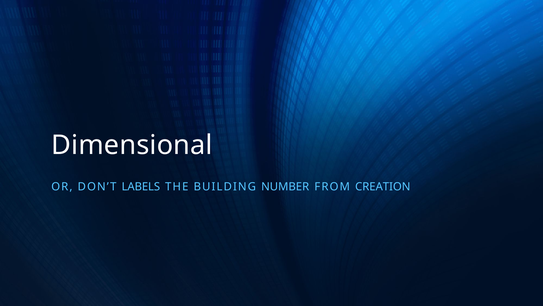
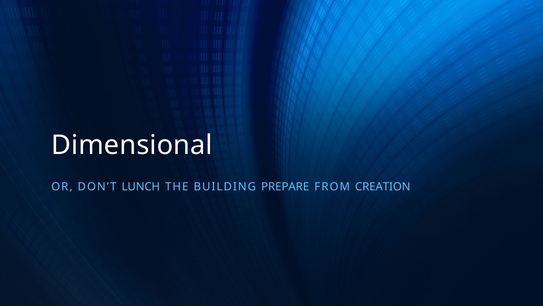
LABELS: LABELS -> LUNCH
NUMBER: NUMBER -> PREPARE
